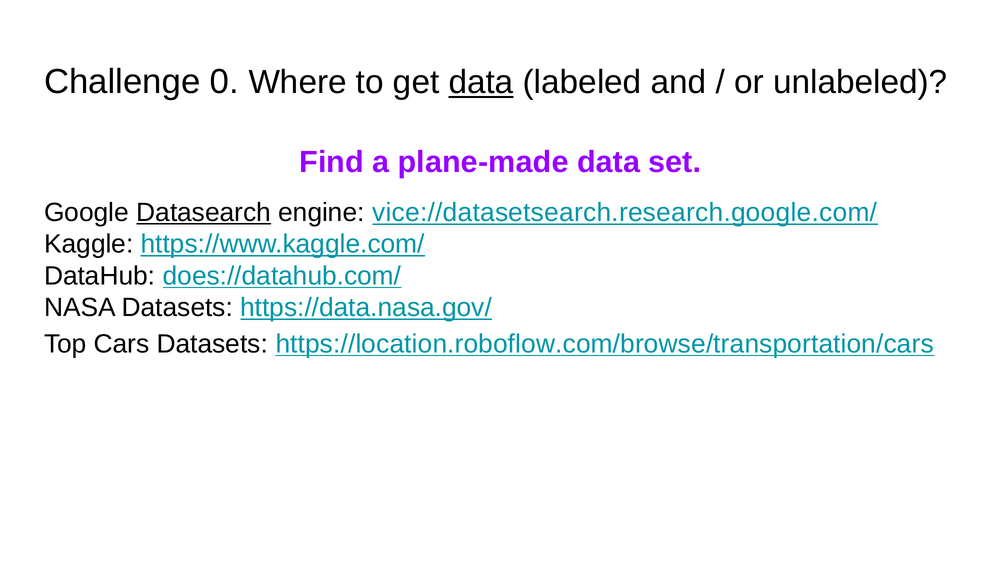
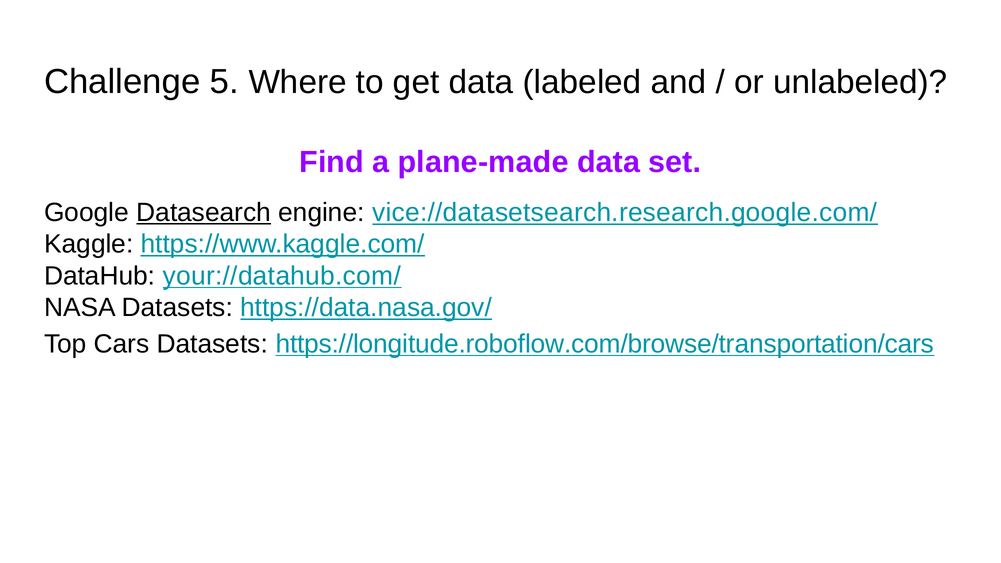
0: 0 -> 5
data at (481, 82) underline: present -> none
does://datahub.com/: does://datahub.com/ -> your://datahub.com/
https://location.roboflow.com/browse/transportation/cars: https://location.roboflow.com/browse/transportation/cars -> https://longitude.roboflow.com/browse/transportation/cars
